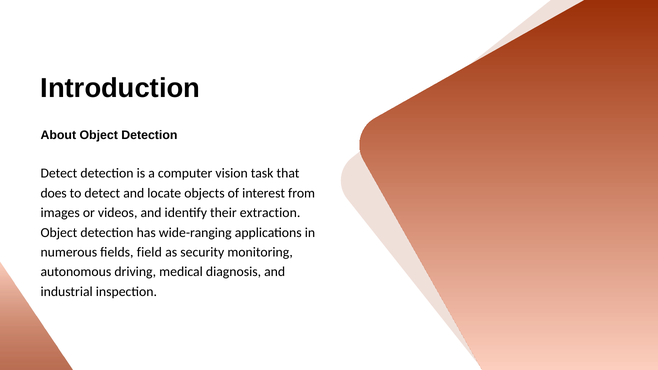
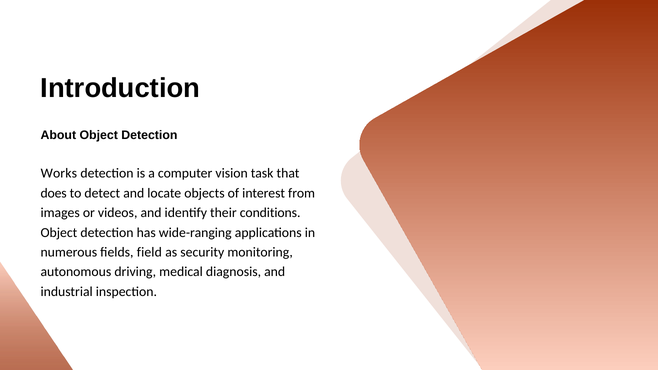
Detect at (59, 173): Detect -> Works
extraction: extraction -> conditions
